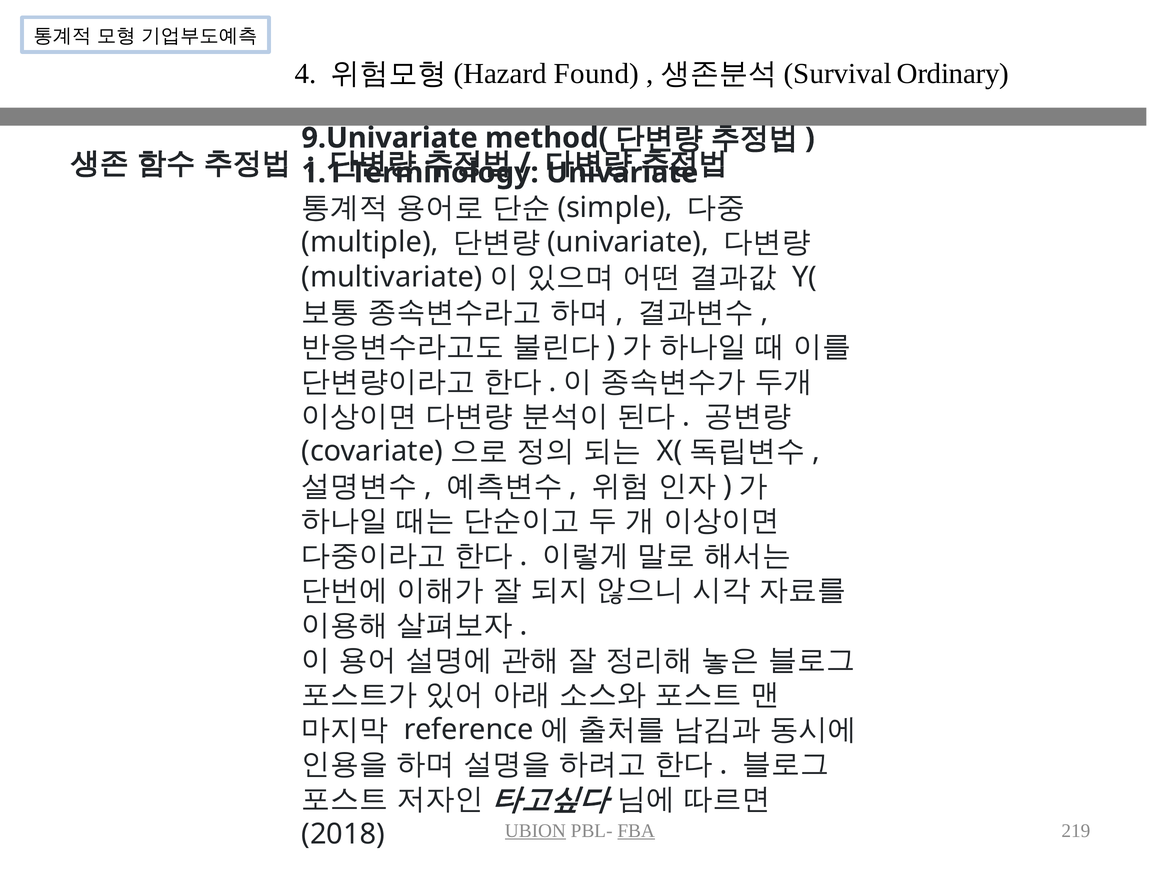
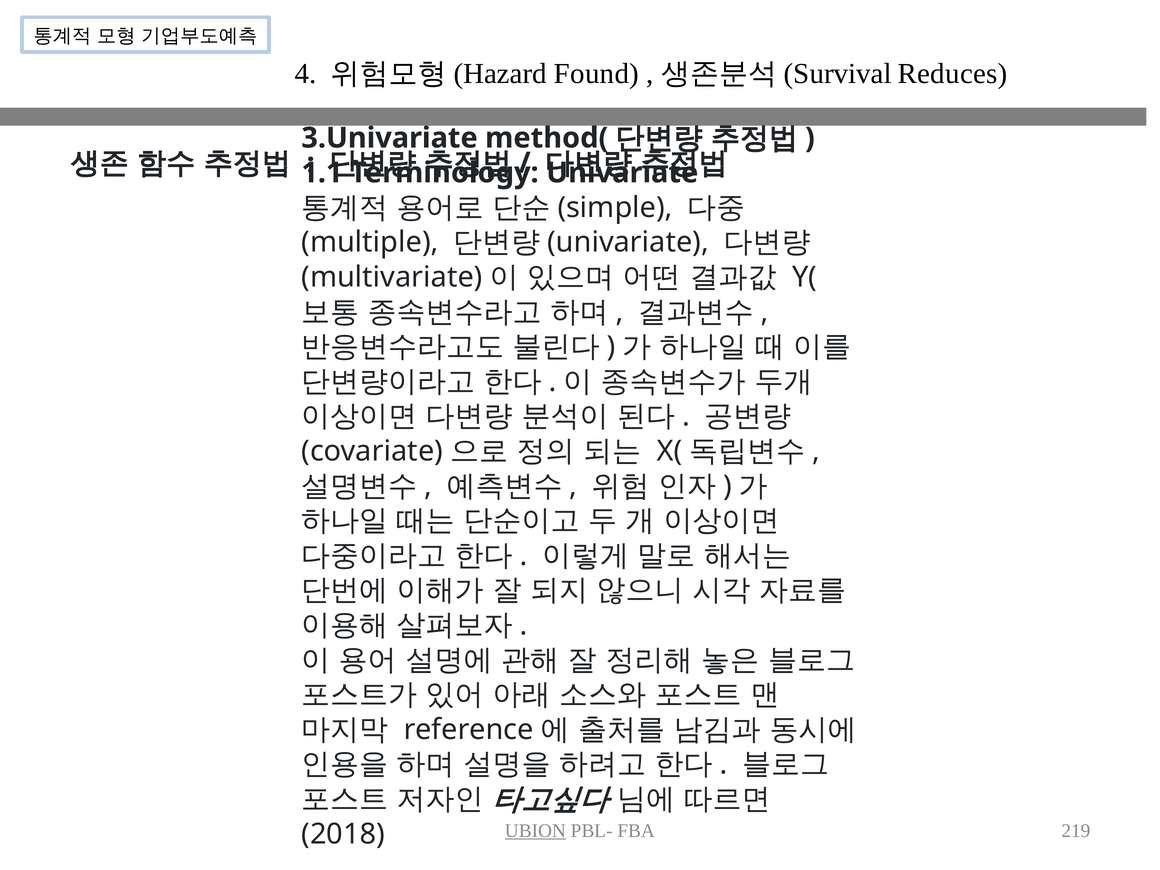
Ordinary: Ordinary -> Reduces
9.Univariate: 9.Univariate -> 3.Univariate
FBA underline: present -> none
